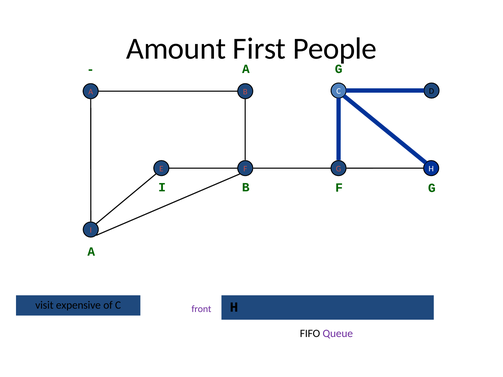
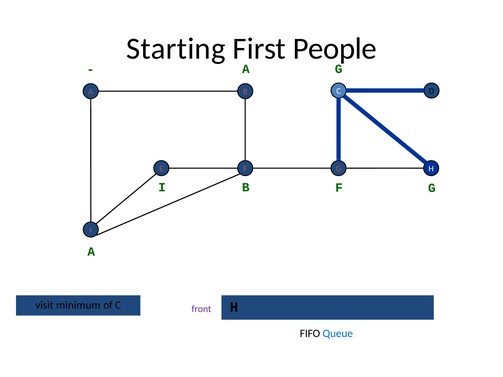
Amount: Amount -> Starting
expensive: expensive -> minimum
Queue colour: purple -> blue
